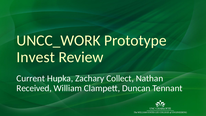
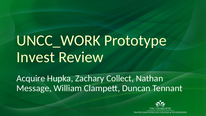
Current: Current -> Acquire
Received: Received -> Message
